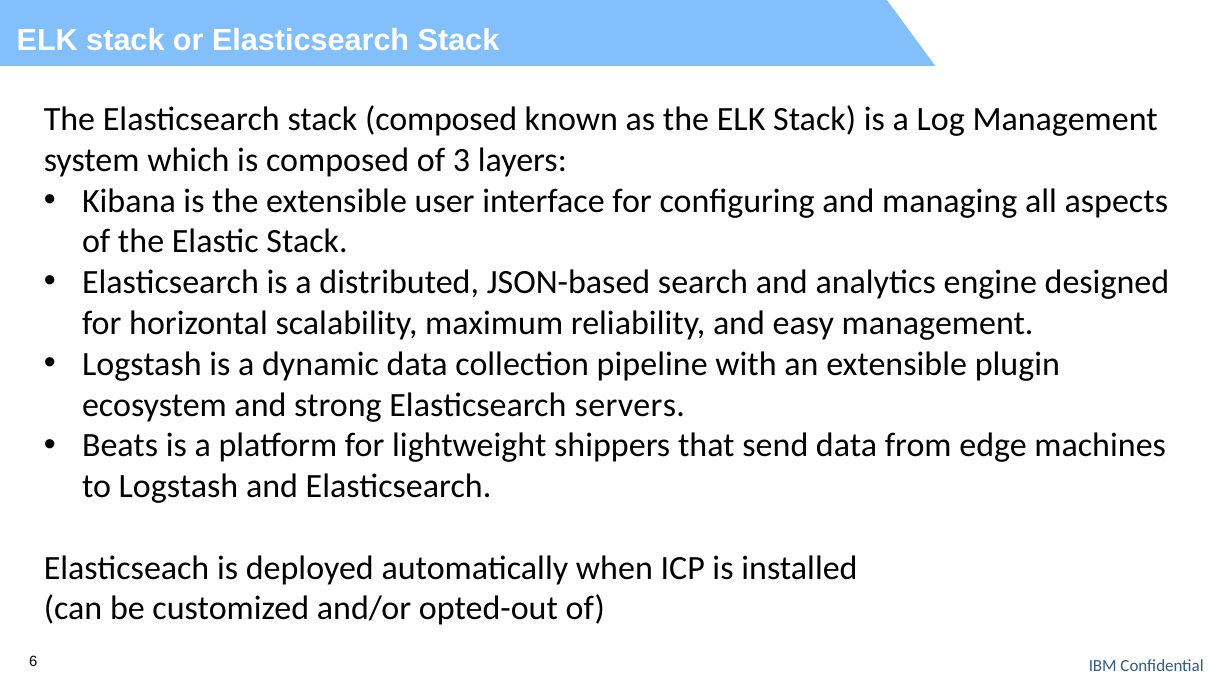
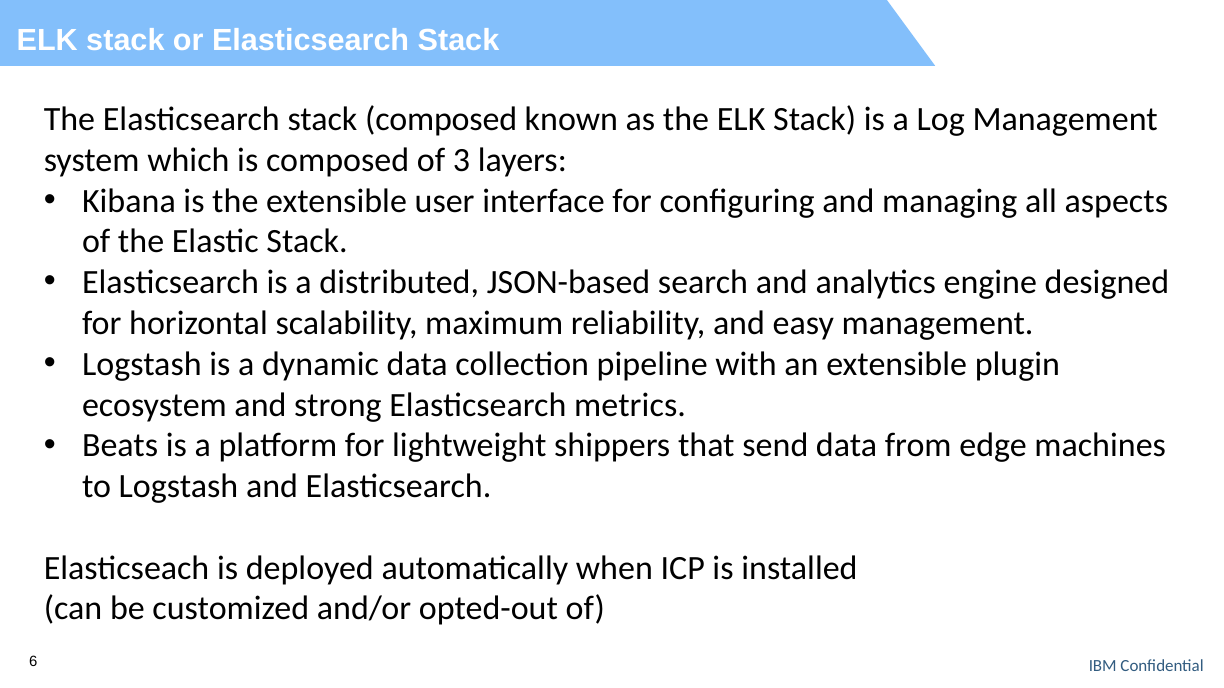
servers: servers -> metrics
